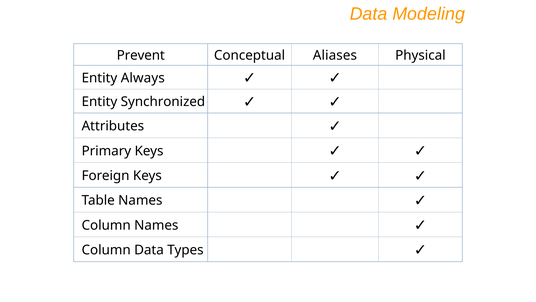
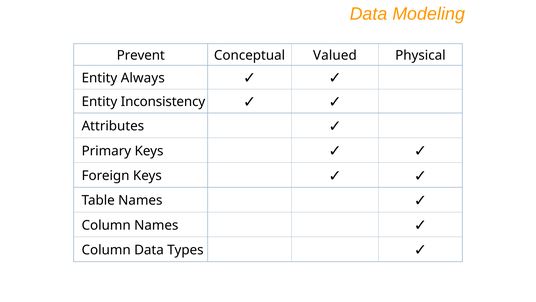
Aliases: Aliases -> Valued
Synchronized: Synchronized -> Inconsistency
